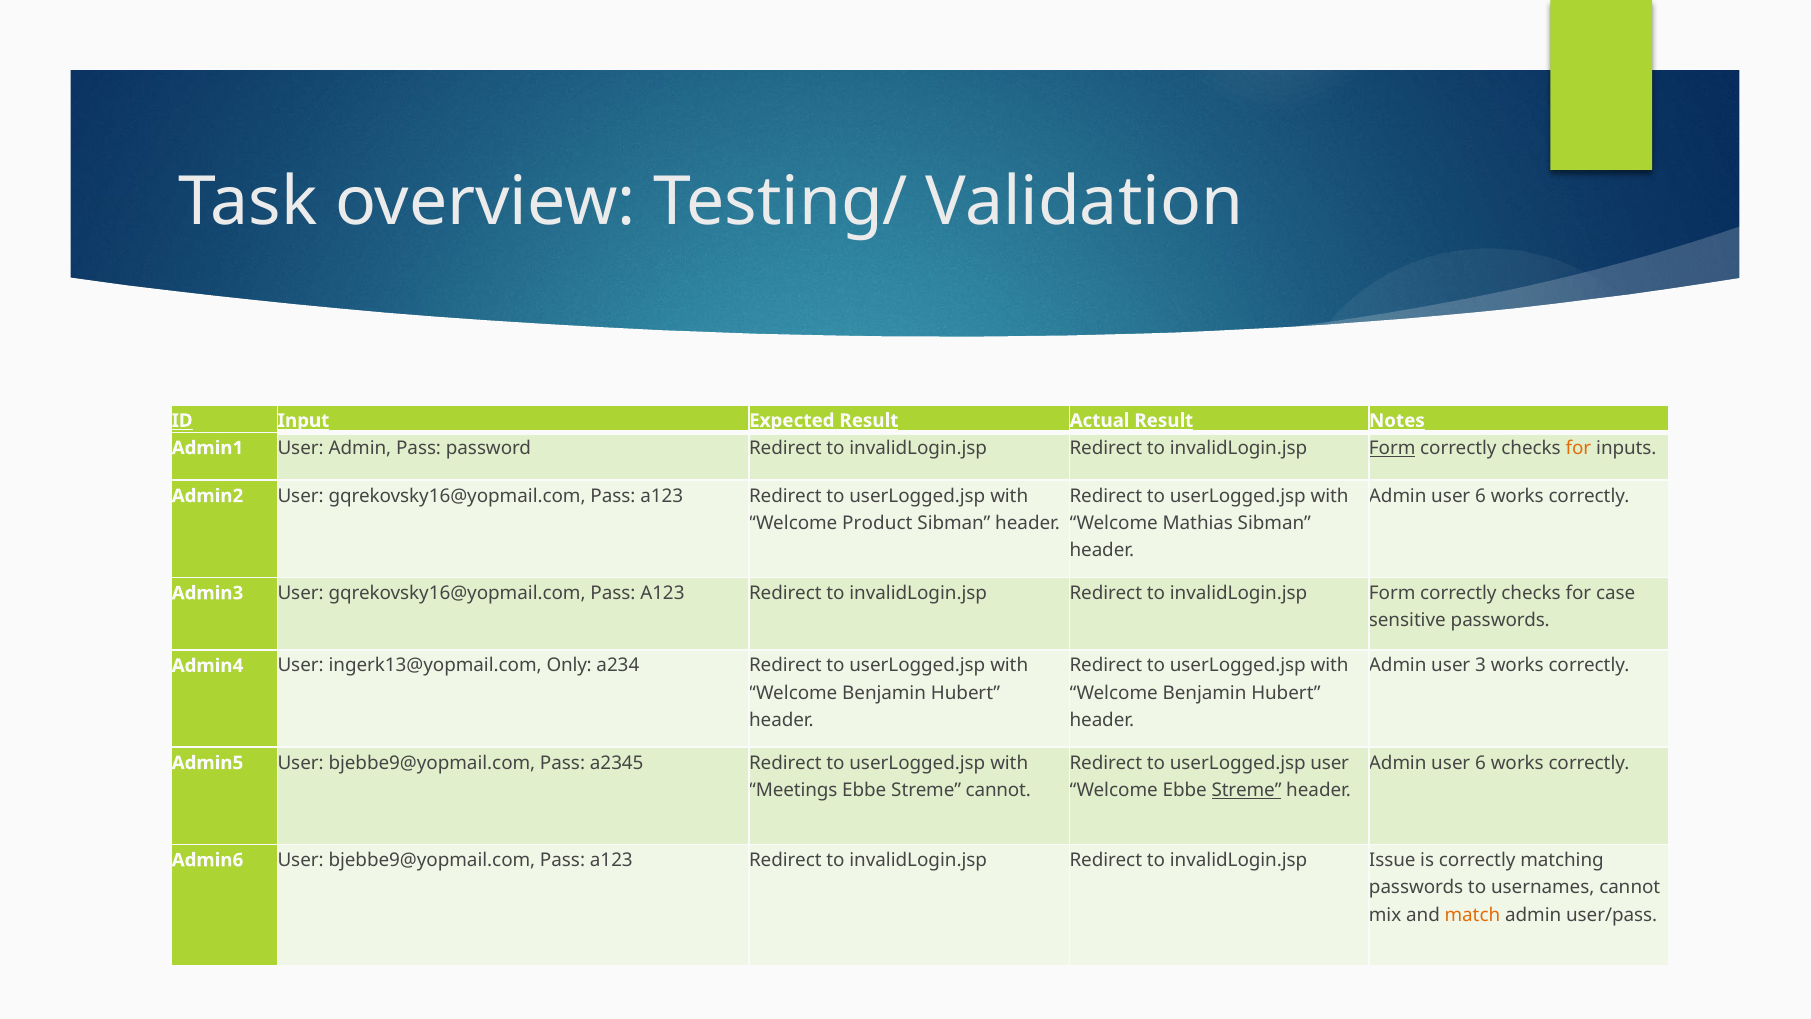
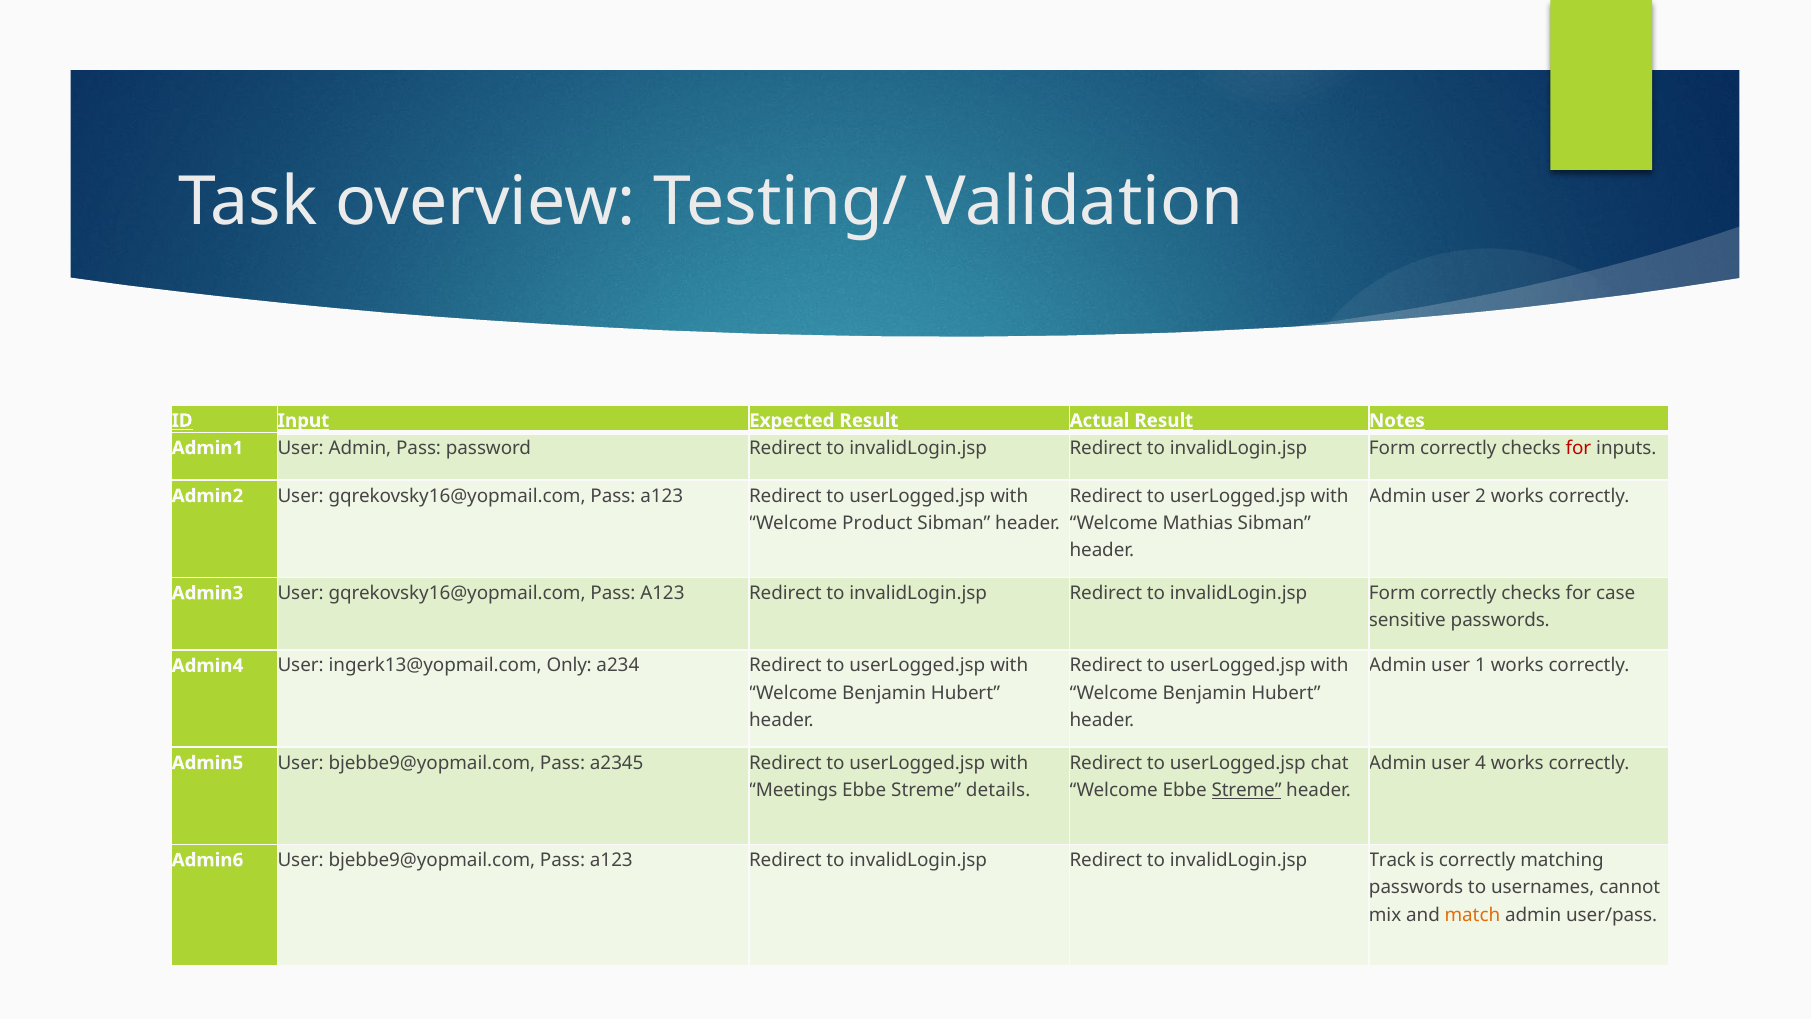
Form at (1392, 448) underline: present -> none
for at (1578, 448) colour: orange -> red
6 at (1481, 496): 6 -> 2
3: 3 -> 1
userLogged.jsp user: user -> chat
6 at (1481, 763): 6 -> 4
Streme cannot: cannot -> details
Issue: Issue -> Track
